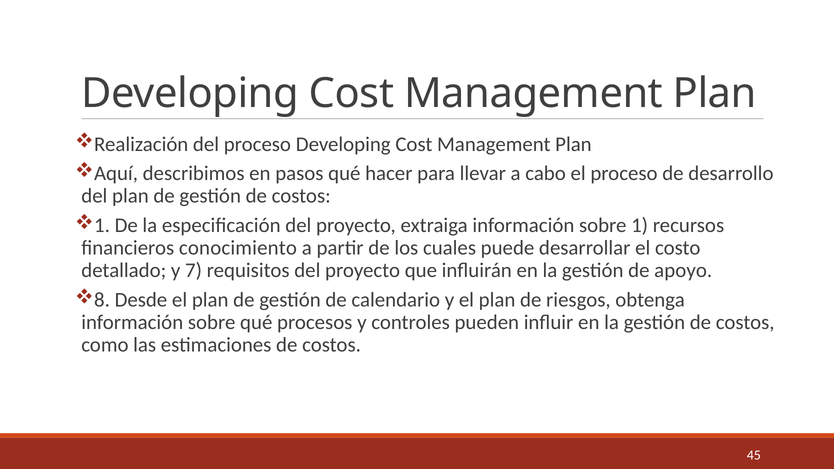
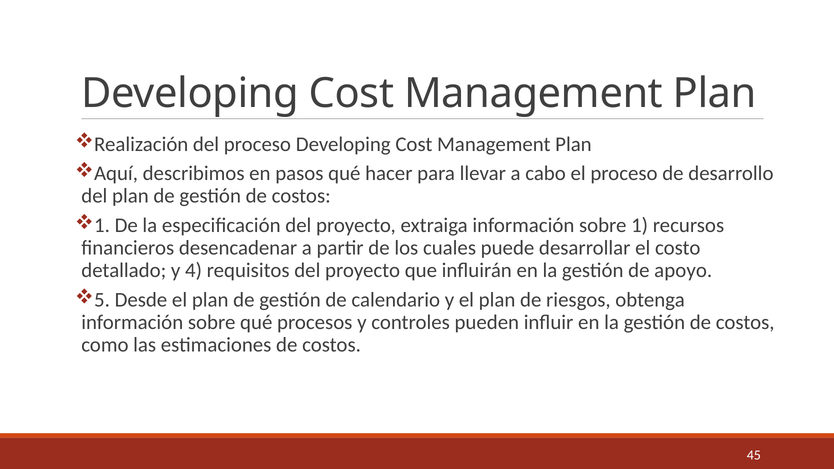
conocimiento: conocimiento -> desencadenar
7: 7 -> 4
8: 8 -> 5
